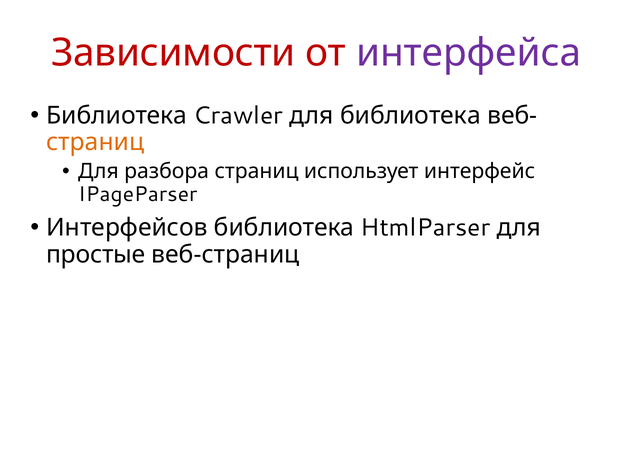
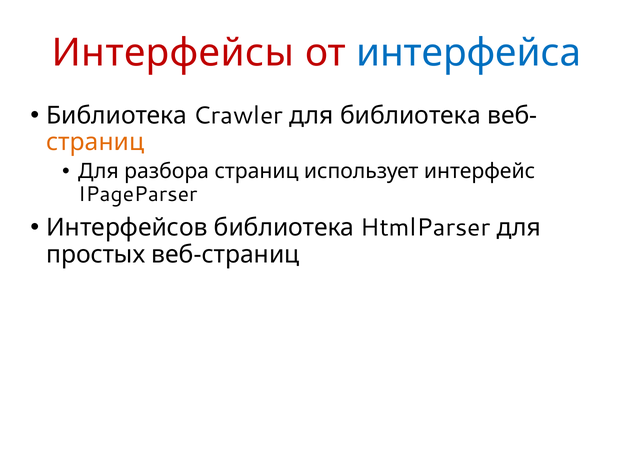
Зависимости: Зависимости -> Интерфейсы
интерфейса colour: purple -> blue
простые: простые -> простых
